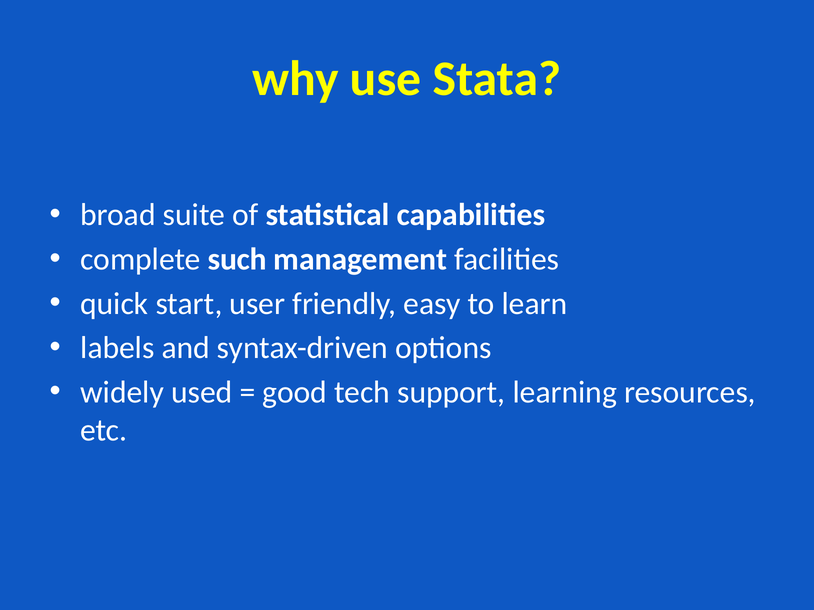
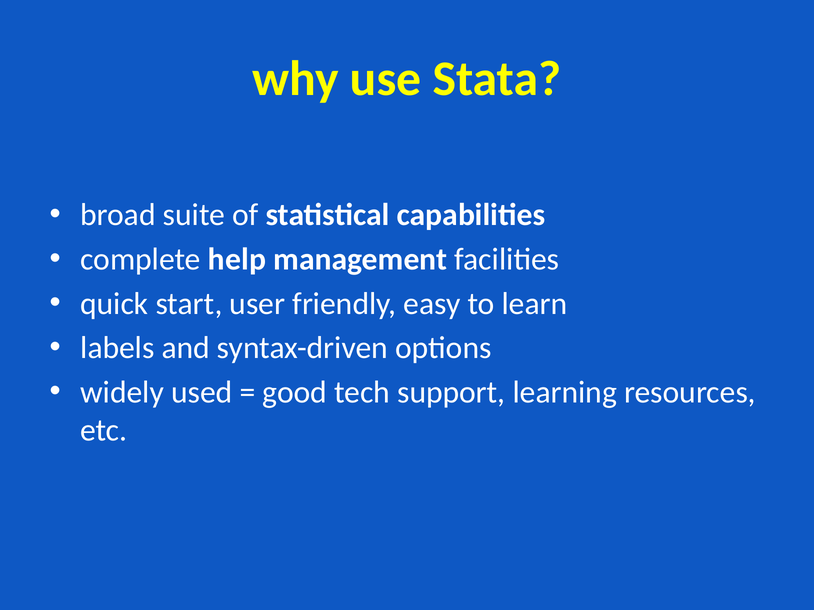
such: such -> help
